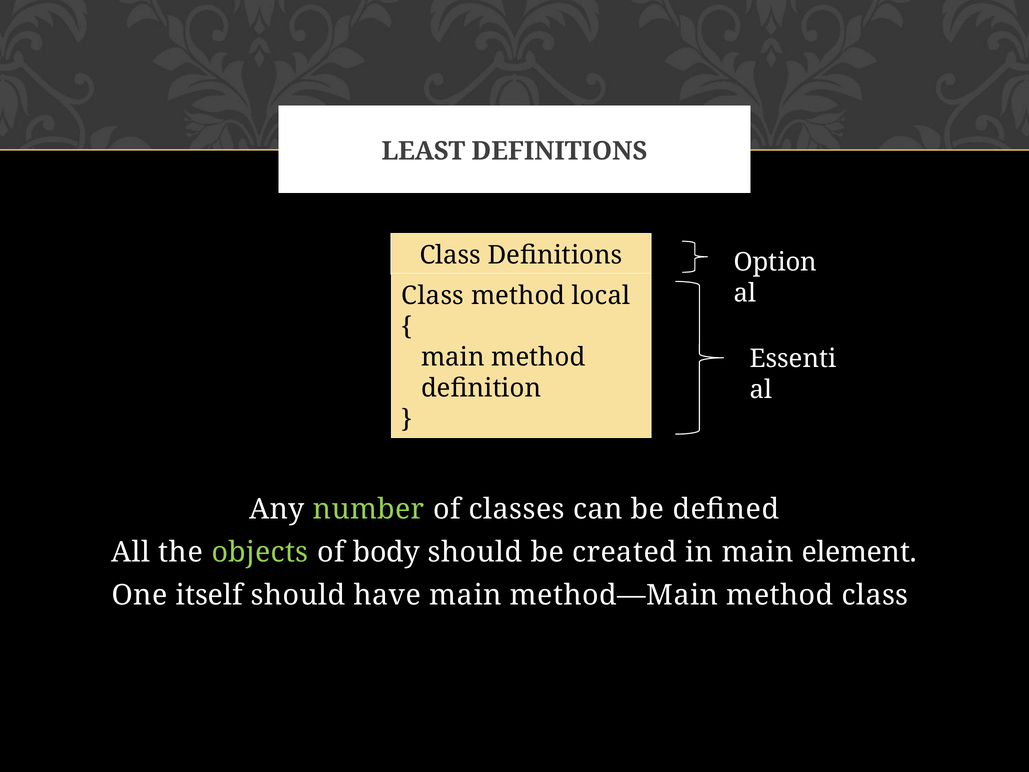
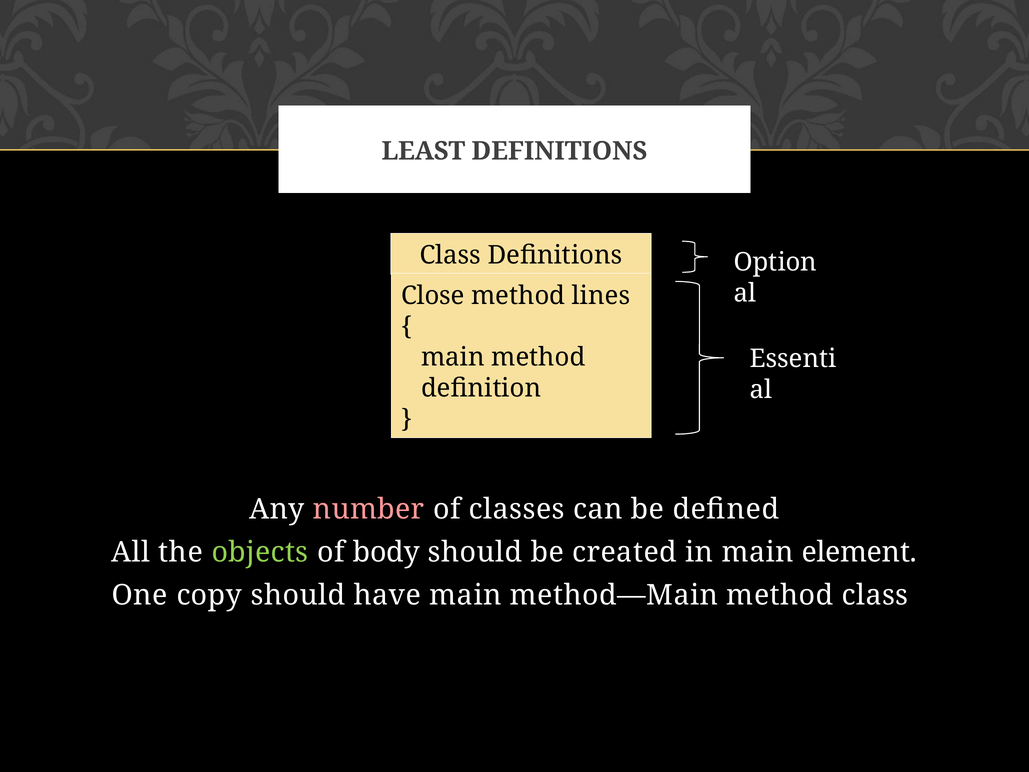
Class at (433, 296): Class -> Close
local: local -> lines
number colour: light green -> pink
itself: itself -> copy
